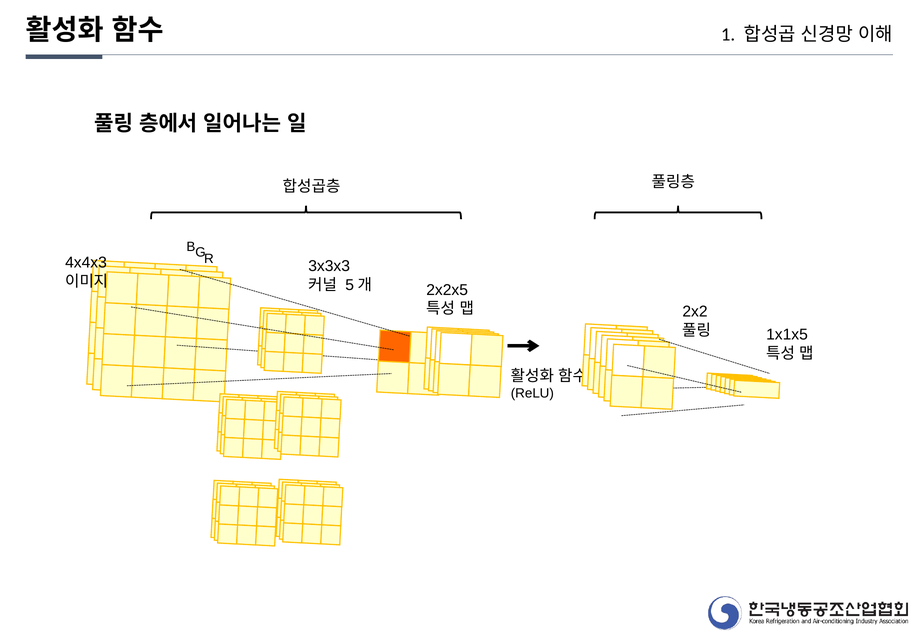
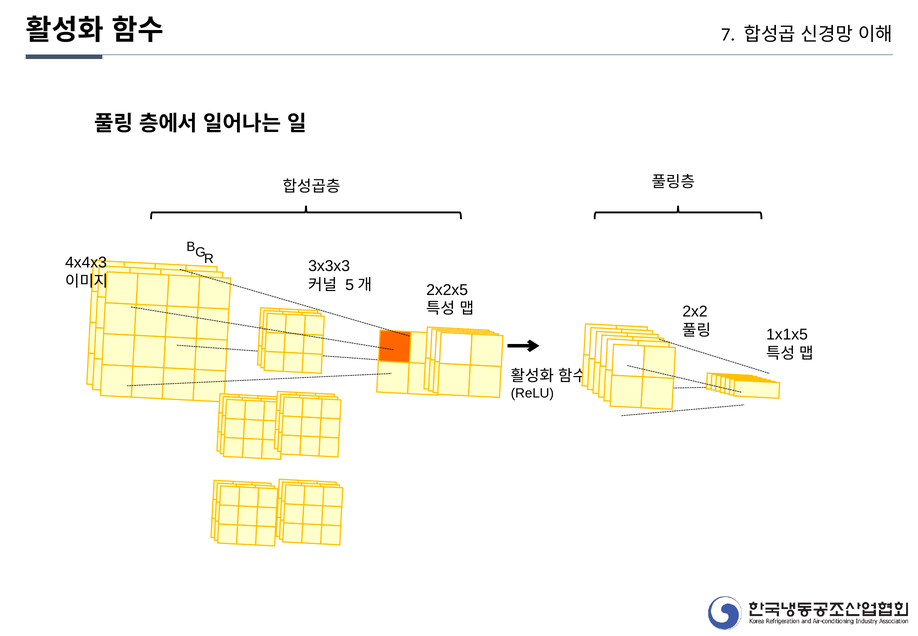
1: 1 -> 7
